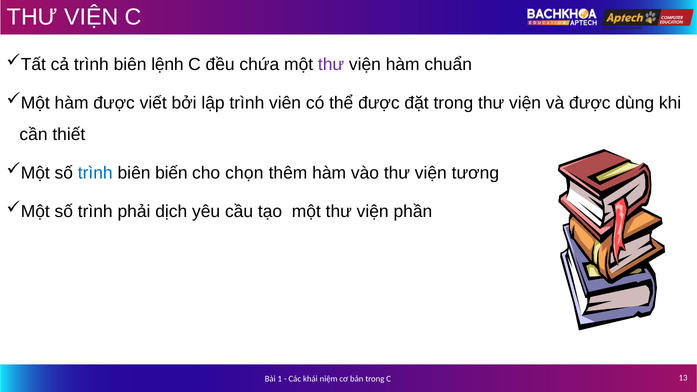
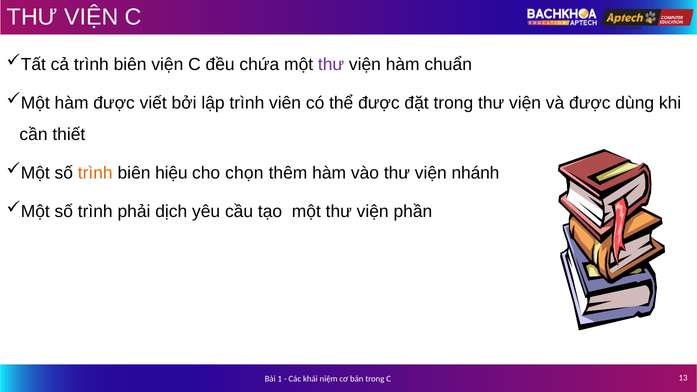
biên lệnh: lệnh -> viện
trình at (95, 173) colour: blue -> orange
biến: biến -> hiệu
tương: tương -> nhánh
